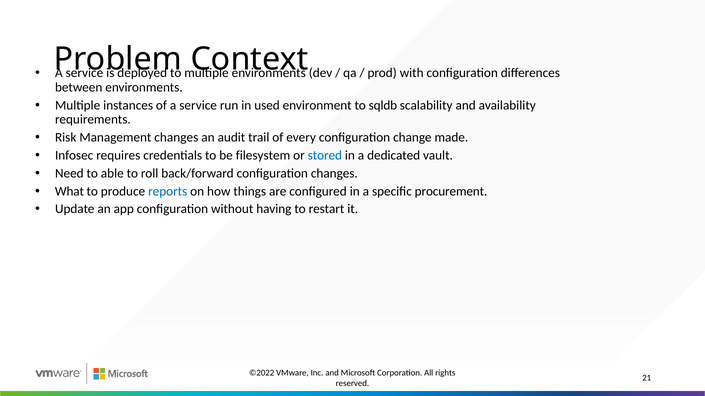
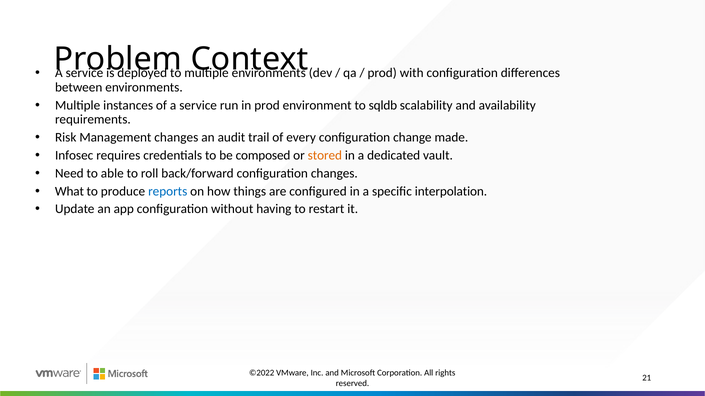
in used: used -> prod
filesystem: filesystem -> composed
stored colour: blue -> orange
procurement: procurement -> interpolation
